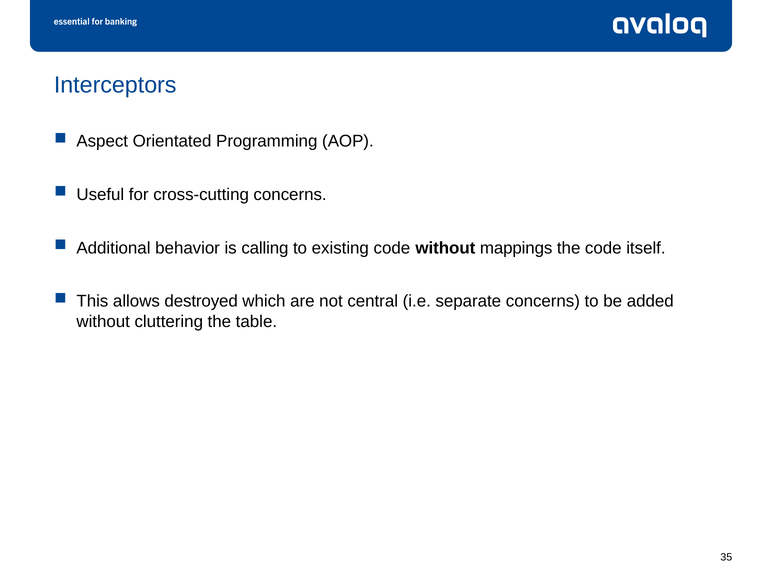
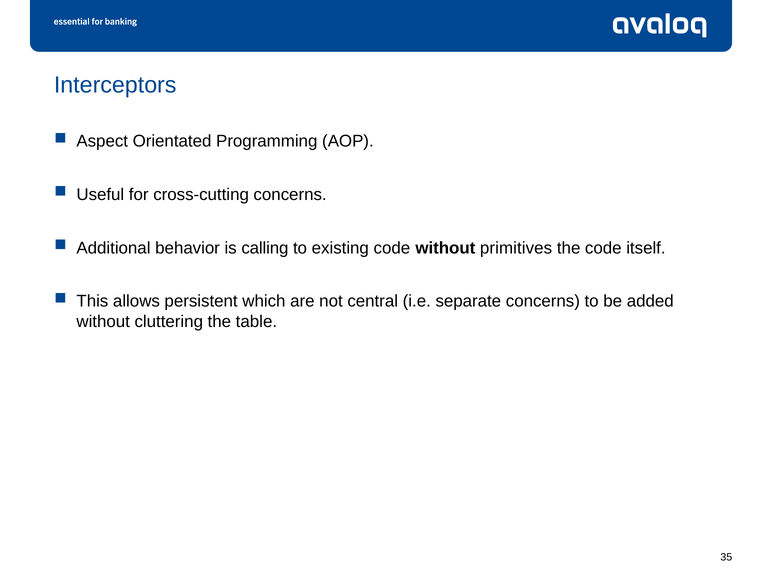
mappings: mappings -> primitives
destroyed: destroyed -> persistent
